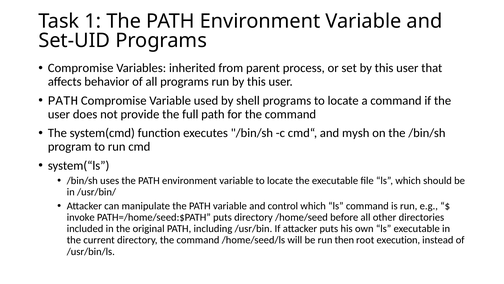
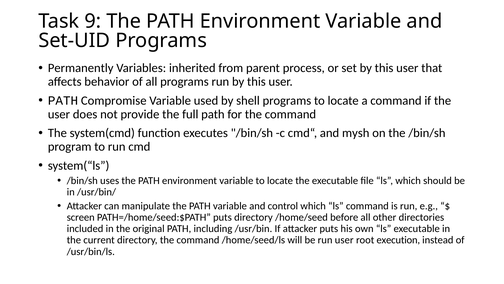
1: 1 -> 9
Compromise at (81, 68): Compromise -> Permanently
invoke: invoke -> screen
run then: then -> user
